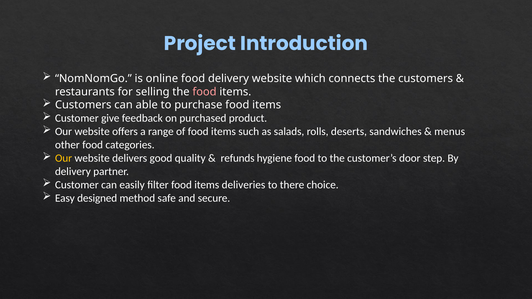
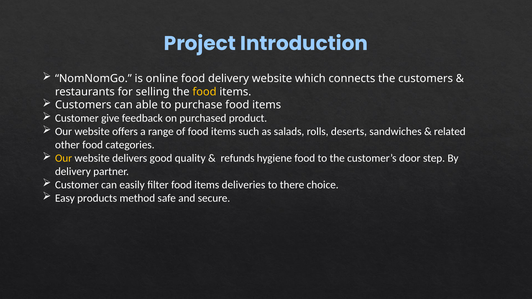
food at (204, 92) colour: pink -> yellow
menus: menus -> related
designed: designed -> products
